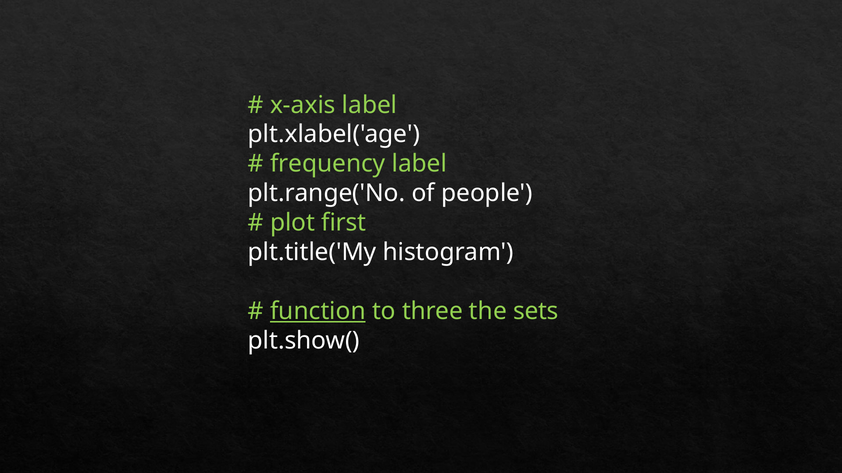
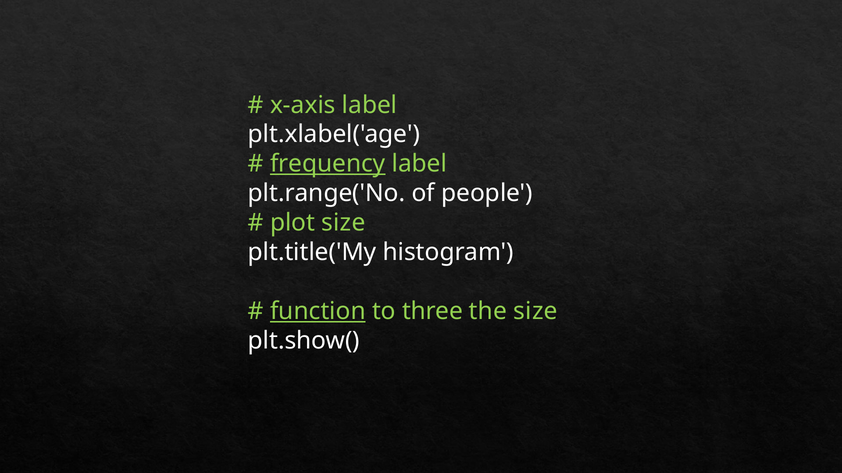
frequency underline: none -> present
plot first: first -> size
the sets: sets -> size
